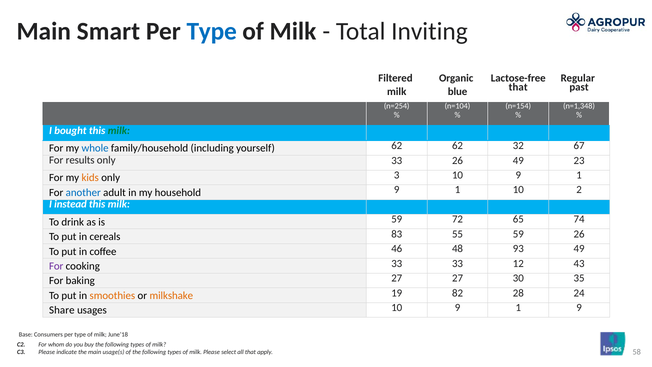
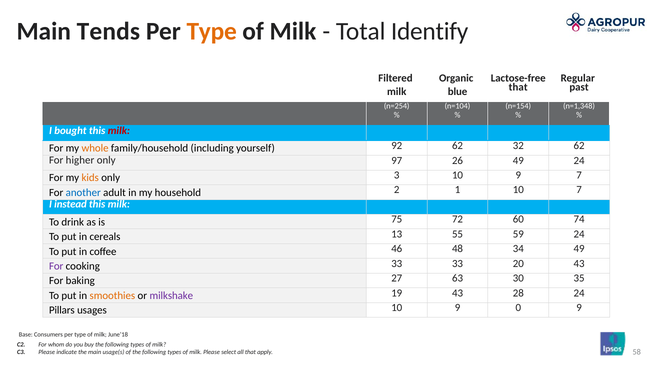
Smart: Smart -> Tends
Type at (212, 31) colour: blue -> orange
Inviting: Inviting -> Identify
milk at (119, 131) colour: green -> red
whole colour: blue -> orange
yourself 62: 62 -> 92
32 67: 67 -> 62
results: results -> higher
only 33: 33 -> 97
49 23: 23 -> 24
3 10 9 1: 1 -> 7
household 9: 9 -> 2
10 2: 2 -> 7
is 59: 59 -> 75
65: 65 -> 60
83: 83 -> 13
59 26: 26 -> 24
93: 93 -> 34
12: 12 -> 20
27 27: 27 -> 63
milkshake colour: orange -> purple
19 82: 82 -> 43
Share: Share -> Pillars
usages 10 9 1: 1 -> 0
